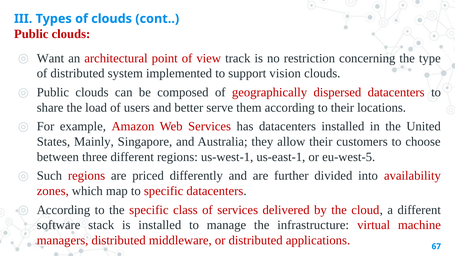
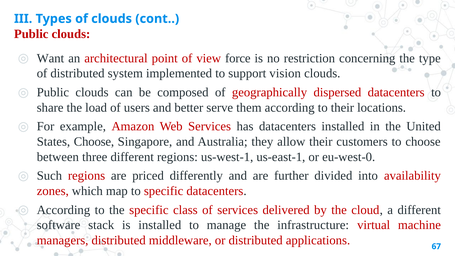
track: track -> force
States Mainly: Mainly -> Choose
eu-west-5: eu-west-5 -> eu-west-0
